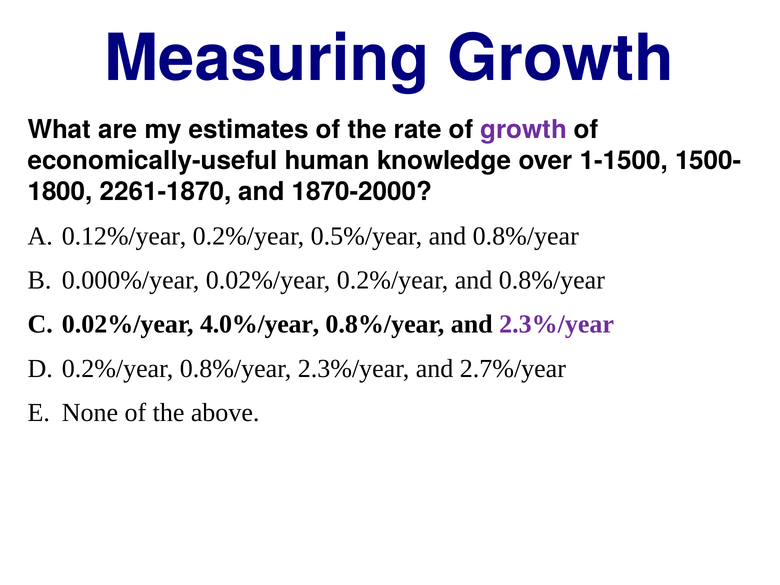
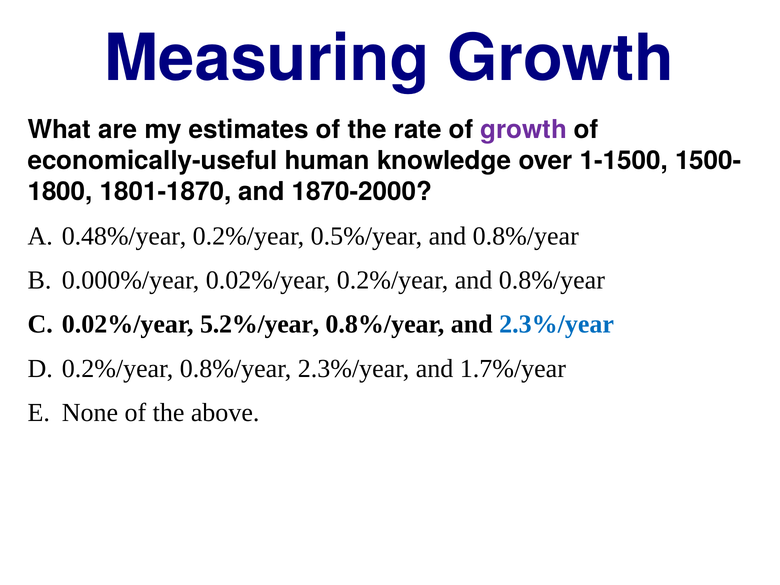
2261-1870: 2261-1870 -> 1801-1870
0.12%/year: 0.12%/year -> 0.48%/year
4.0%/year: 4.0%/year -> 5.2%/year
2.3%/year at (557, 324) colour: purple -> blue
2.7%/year: 2.7%/year -> 1.7%/year
